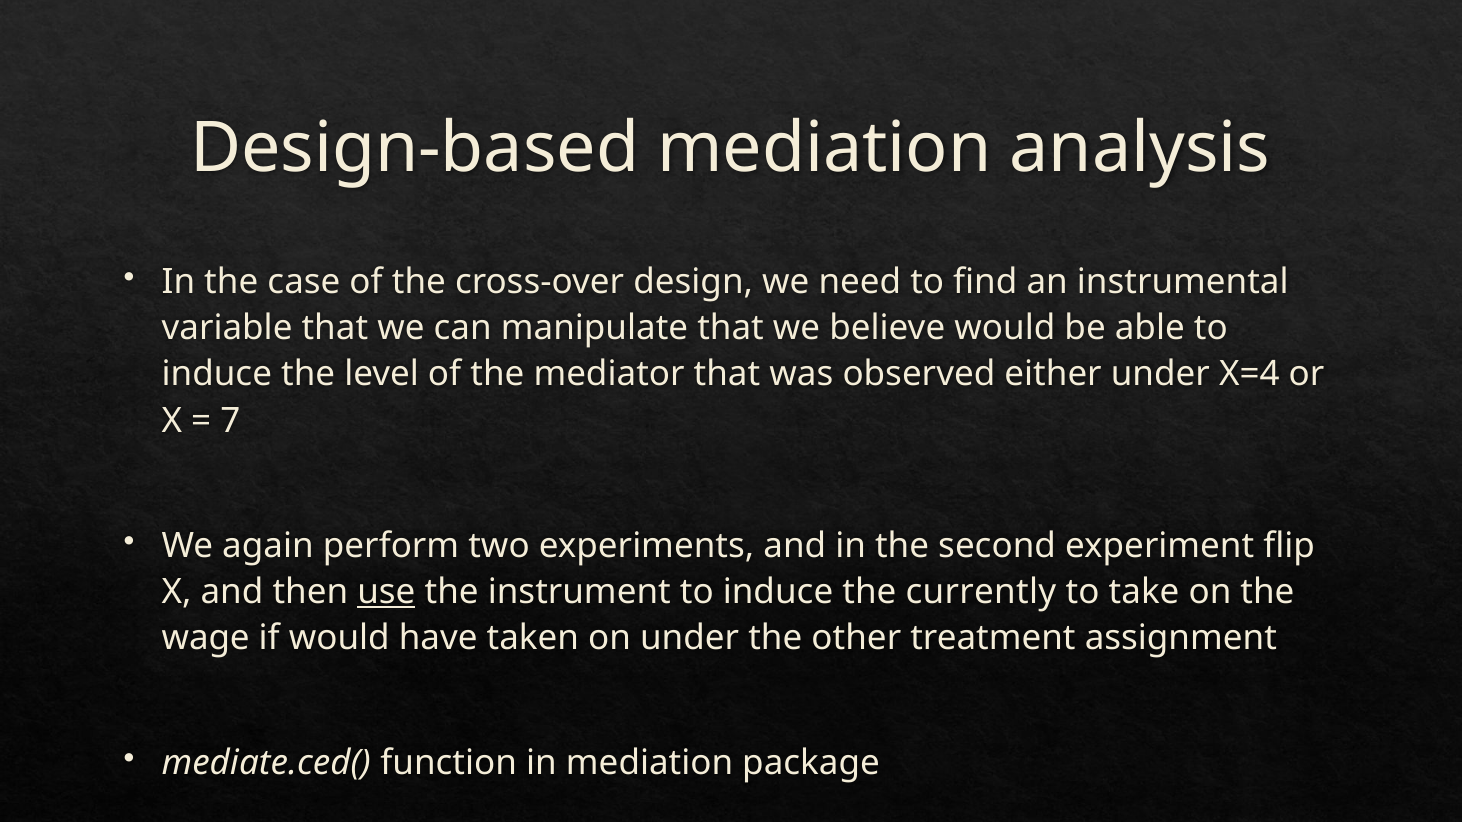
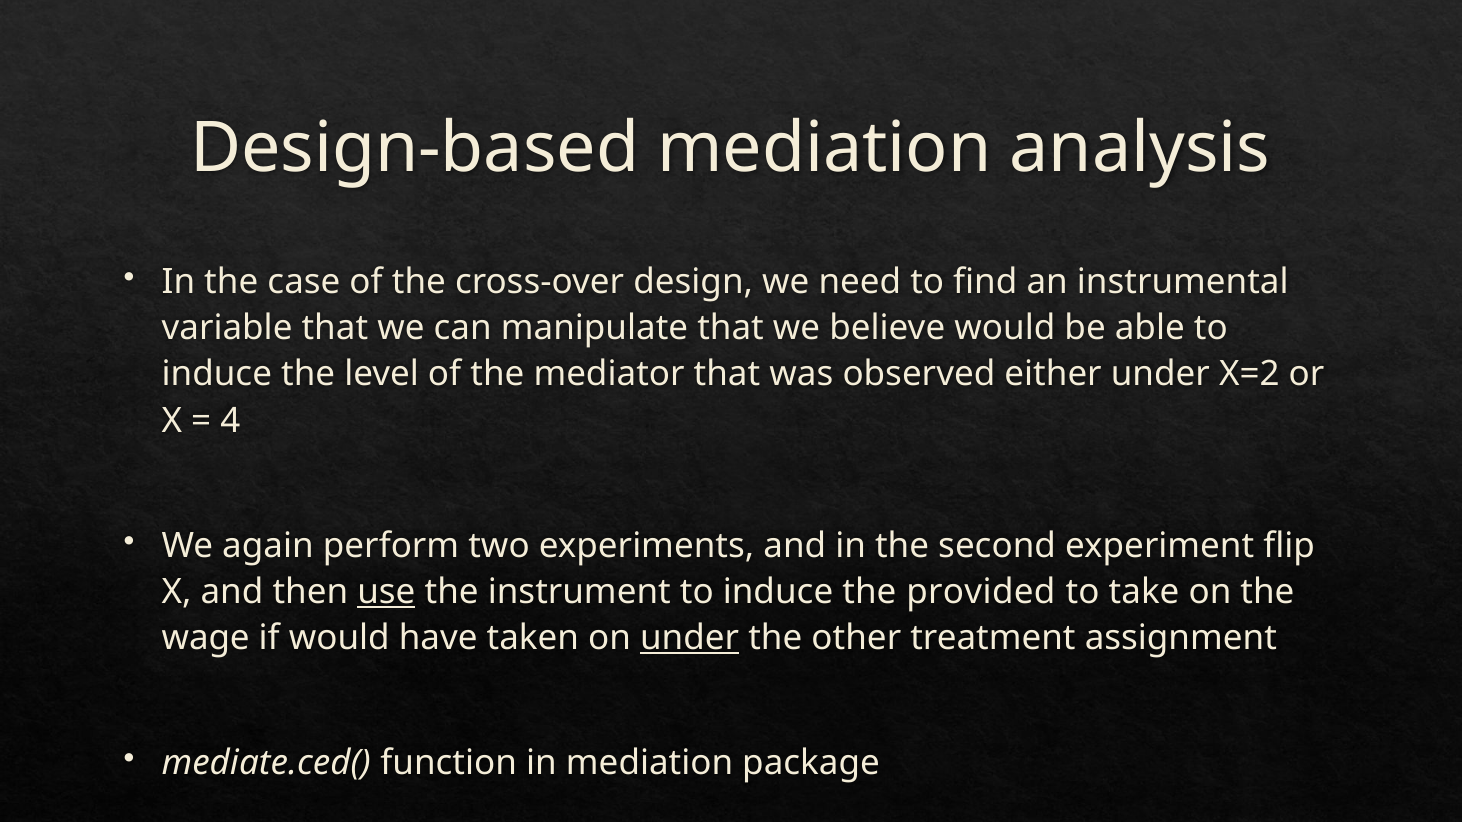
X=4: X=4 -> X=2
7: 7 -> 4
currently: currently -> provided
under at (690, 638) underline: none -> present
